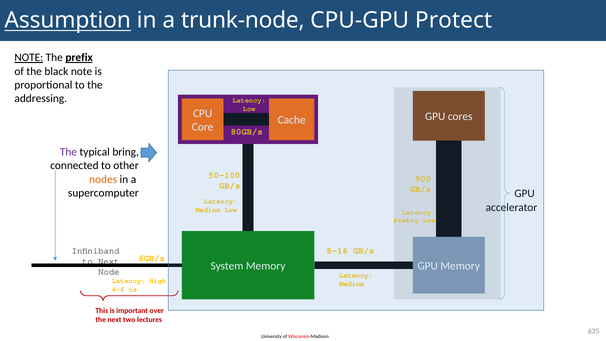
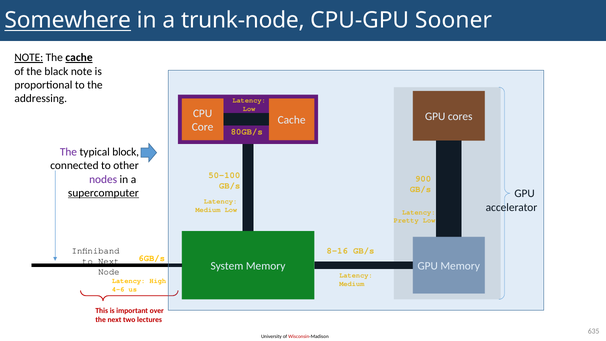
Assumption: Assumption -> Somewhere
Protect: Protect -> Sooner
The prefix: prefix -> cache
bring: bring -> block
nodes colour: orange -> purple
supercomputer underline: none -> present
